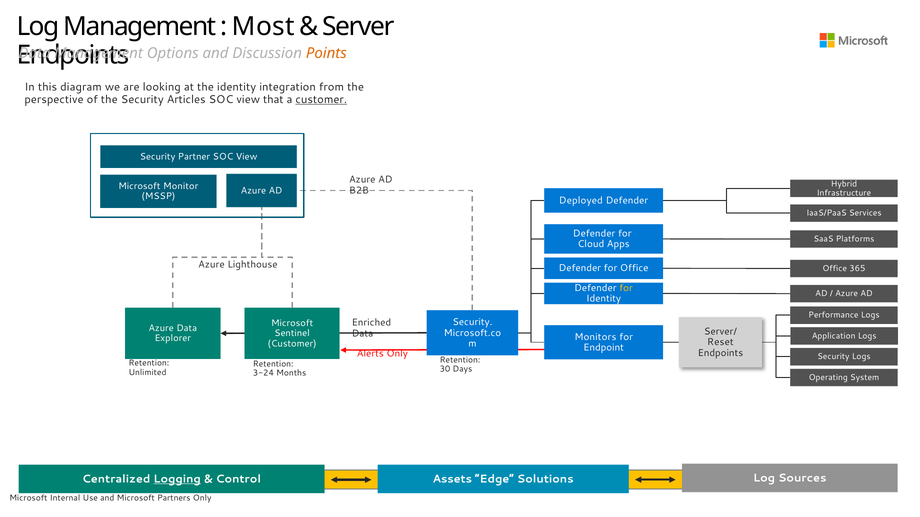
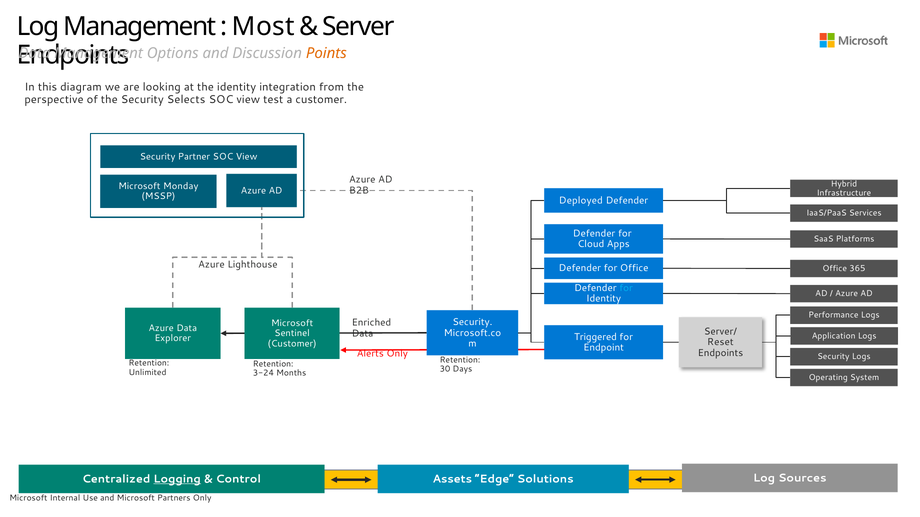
Articles: Articles -> Selects
that: that -> test
customer at (321, 99) underline: present -> none
Monitor: Monitor -> Monday
for at (626, 288) colour: yellow -> light blue
Monitors: Monitors -> Triggered
